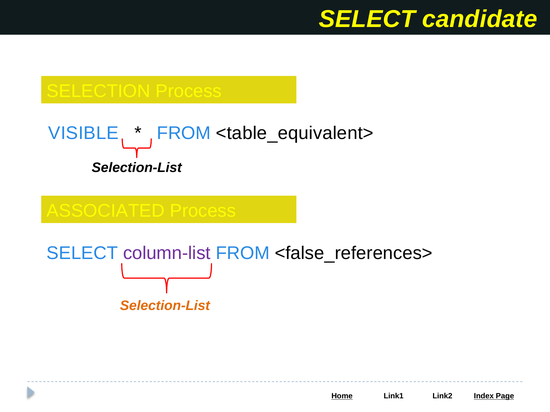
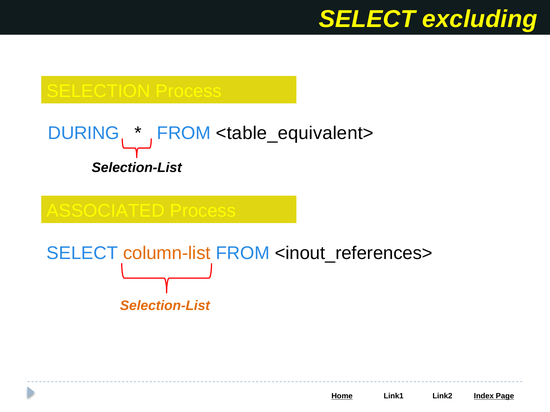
candidate: candidate -> excluding
VISIBLE: VISIBLE -> DURING
column-list colour: purple -> orange
<false_references>: <false_references> -> <inout_references>
